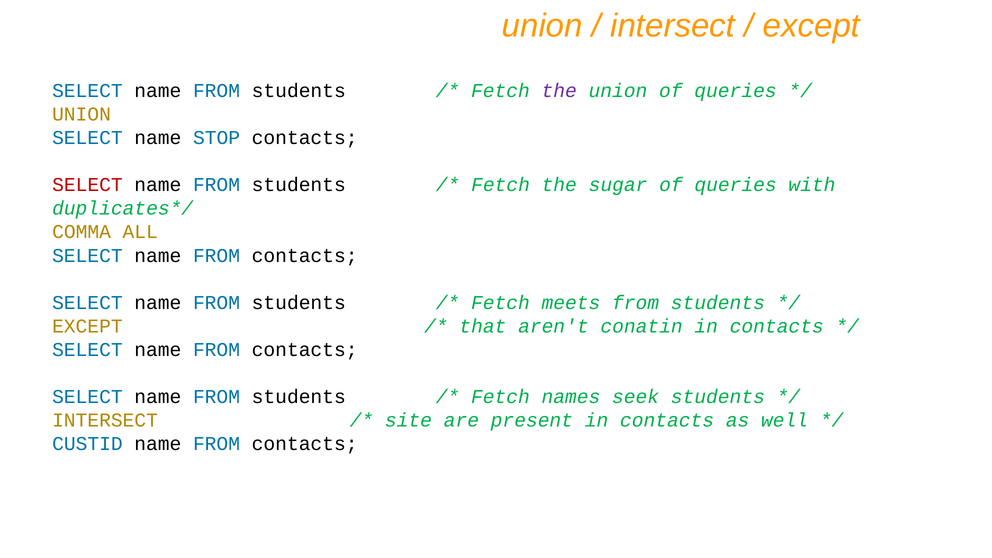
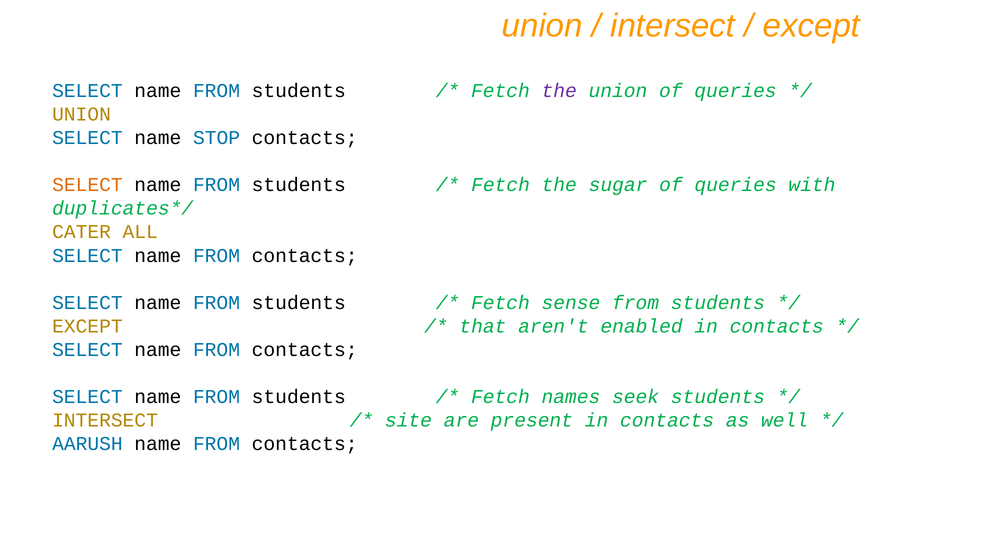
SELECT at (87, 185) colour: red -> orange
COMMA: COMMA -> CATER
meets: meets -> sense
conatin: conatin -> enabled
CUSTID: CUSTID -> AARUSH
